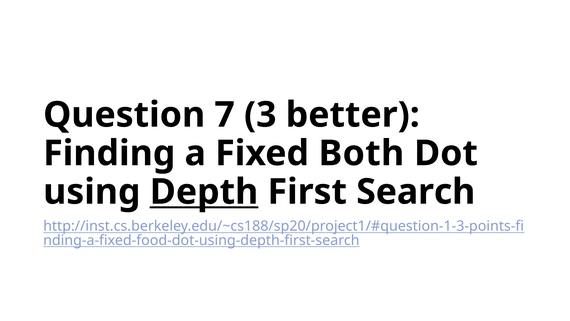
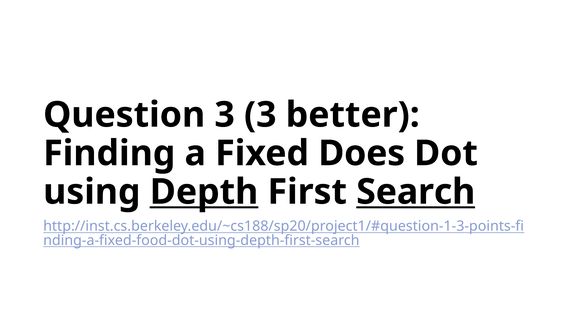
Question 7: 7 -> 3
Both: Both -> Does
Search underline: none -> present
